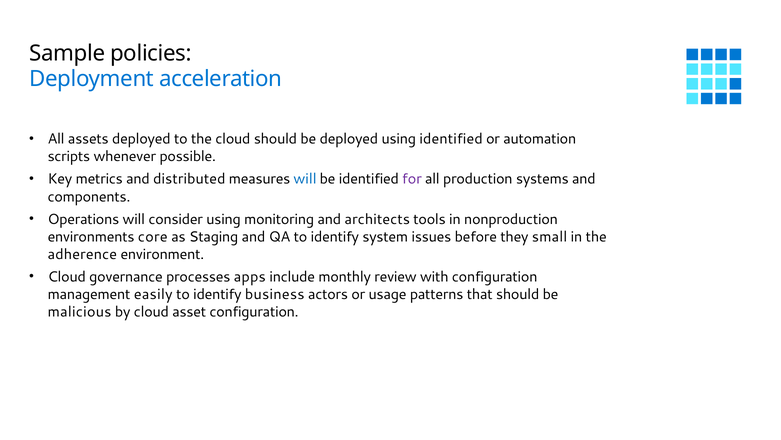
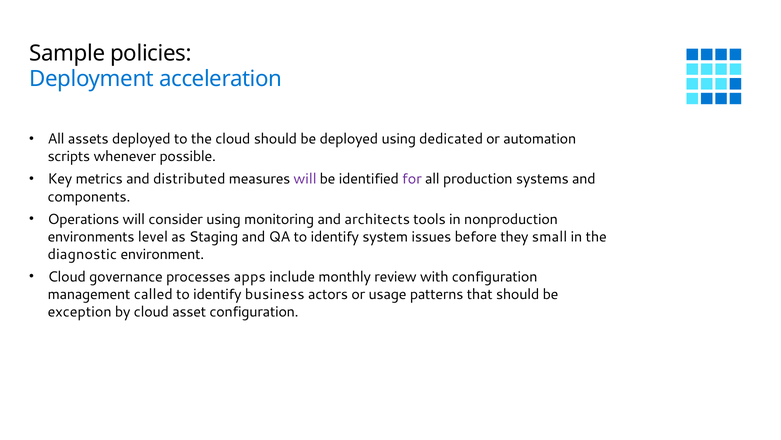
using identified: identified -> dedicated
will at (305, 179) colour: blue -> purple
core: core -> level
adherence: adherence -> diagnostic
easily: easily -> called
malicious: malicious -> exception
